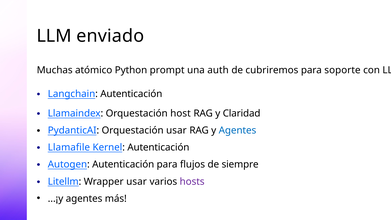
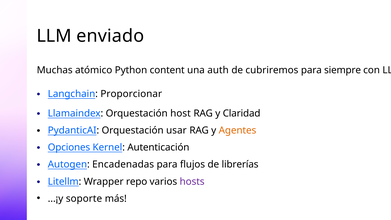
prompt: prompt -> content
soporte: soporte -> siempre
Langchain Autenticación: Autenticación -> Proporcionar
Agentes at (238, 130) colour: blue -> orange
Llamafile: Llamafile -> Opciones
Autogen Autenticación: Autenticación -> Encadenadas
siempre: siempre -> librerías
Wrapper usar: usar -> repo
...¡y agentes: agentes -> soporte
